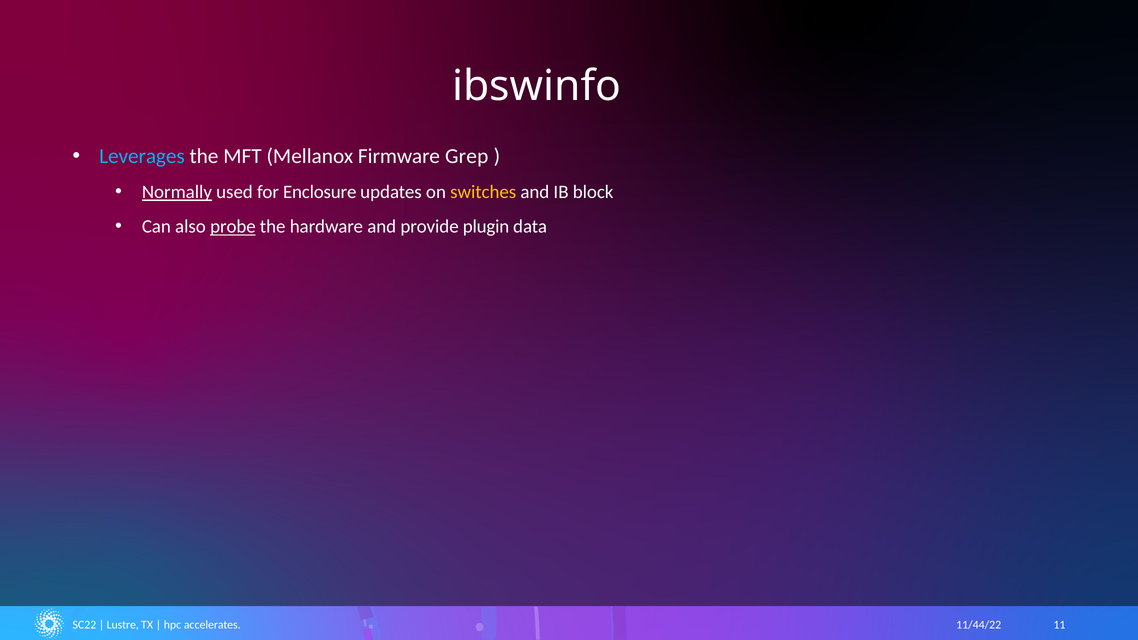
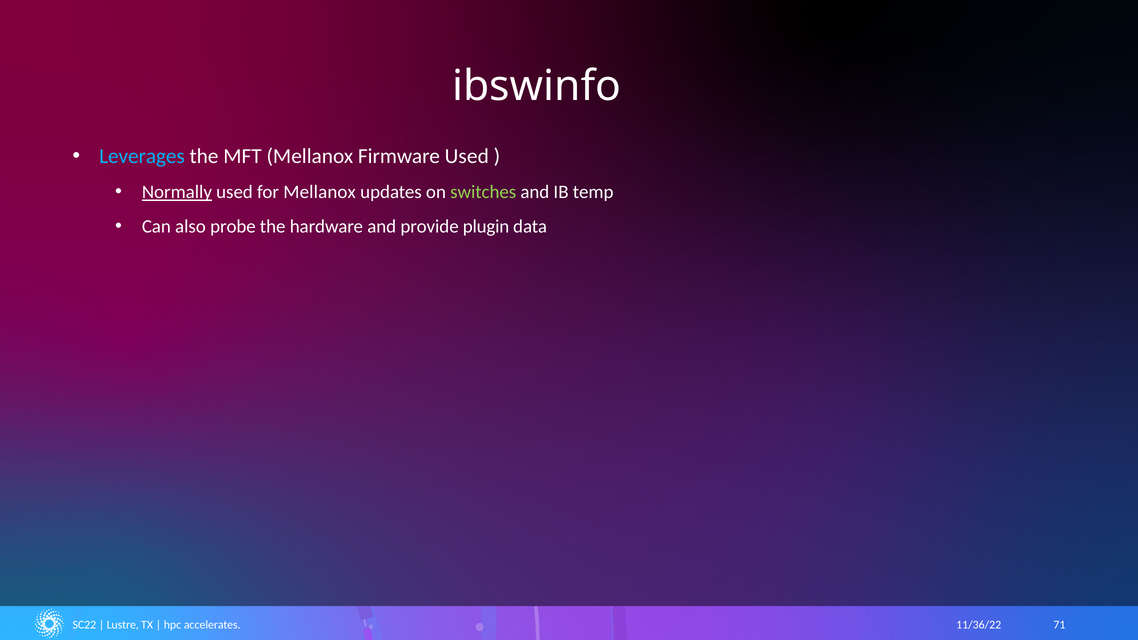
Firmware Grep: Grep -> Used
for Enclosure: Enclosure -> Mellanox
switches colour: yellow -> light green
block: block -> temp
probe underline: present -> none
11/44/22: 11/44/22 -> 11/36/22
11: 11 -> 71
